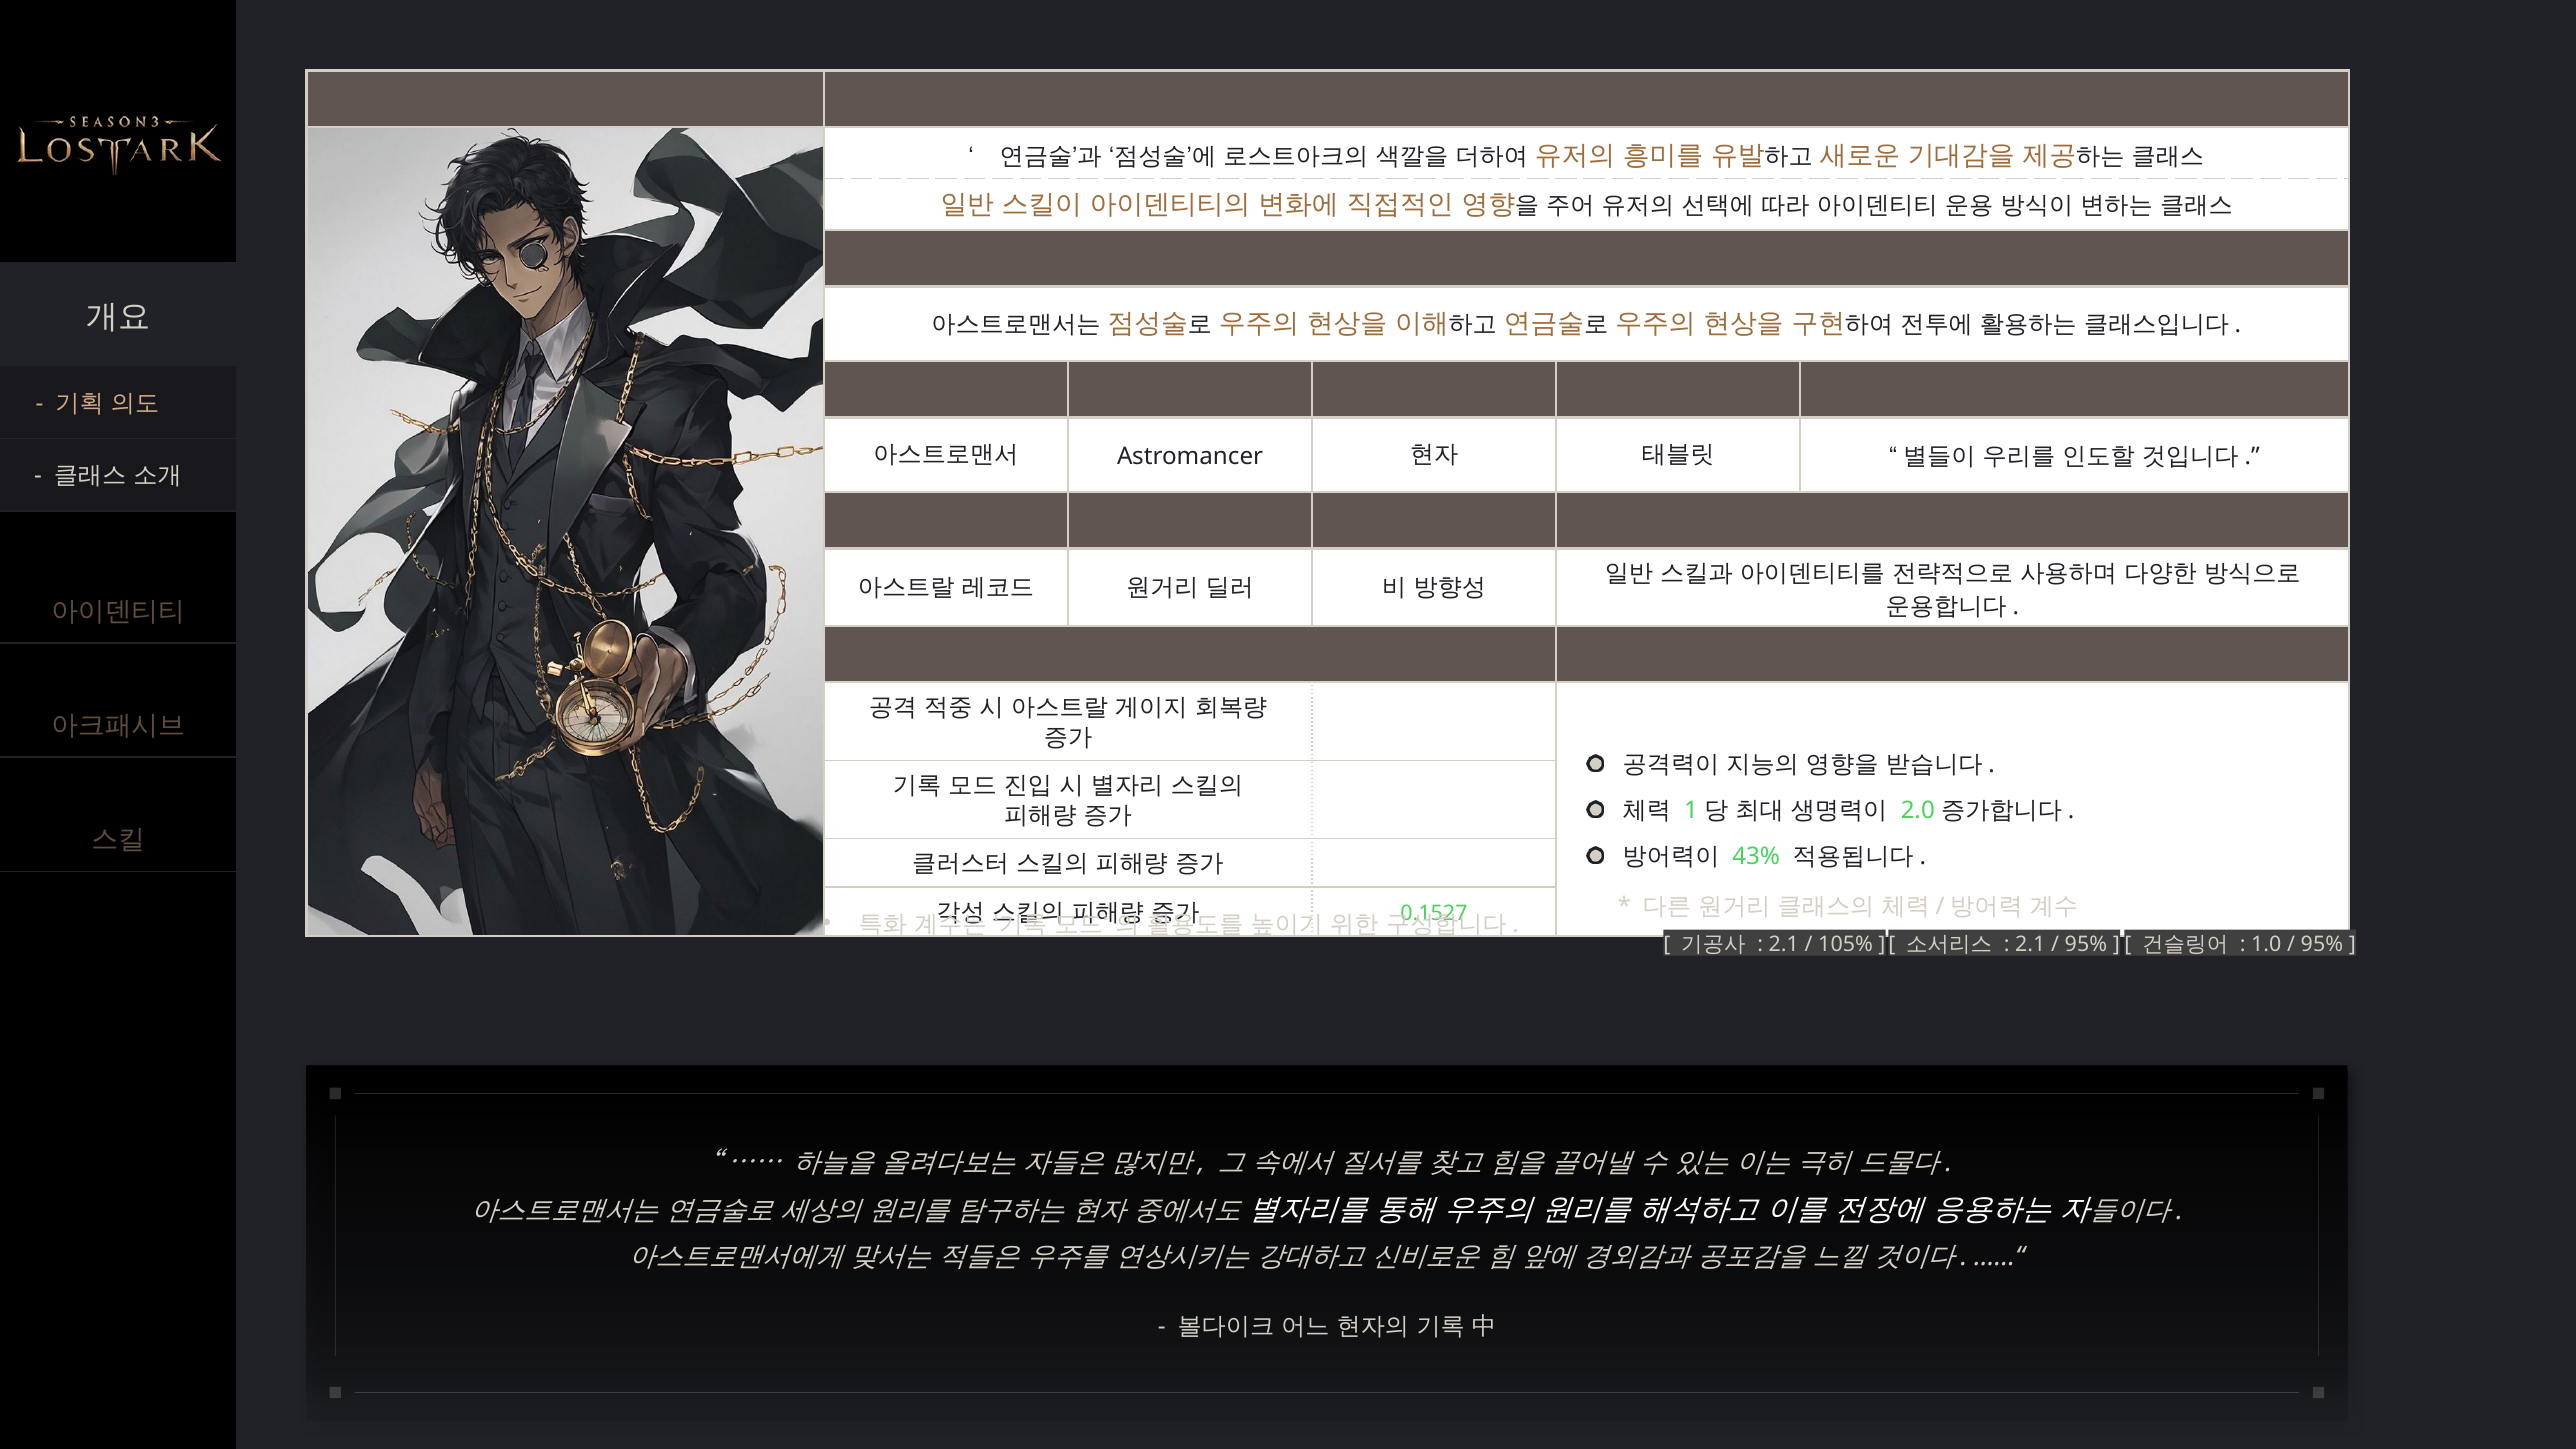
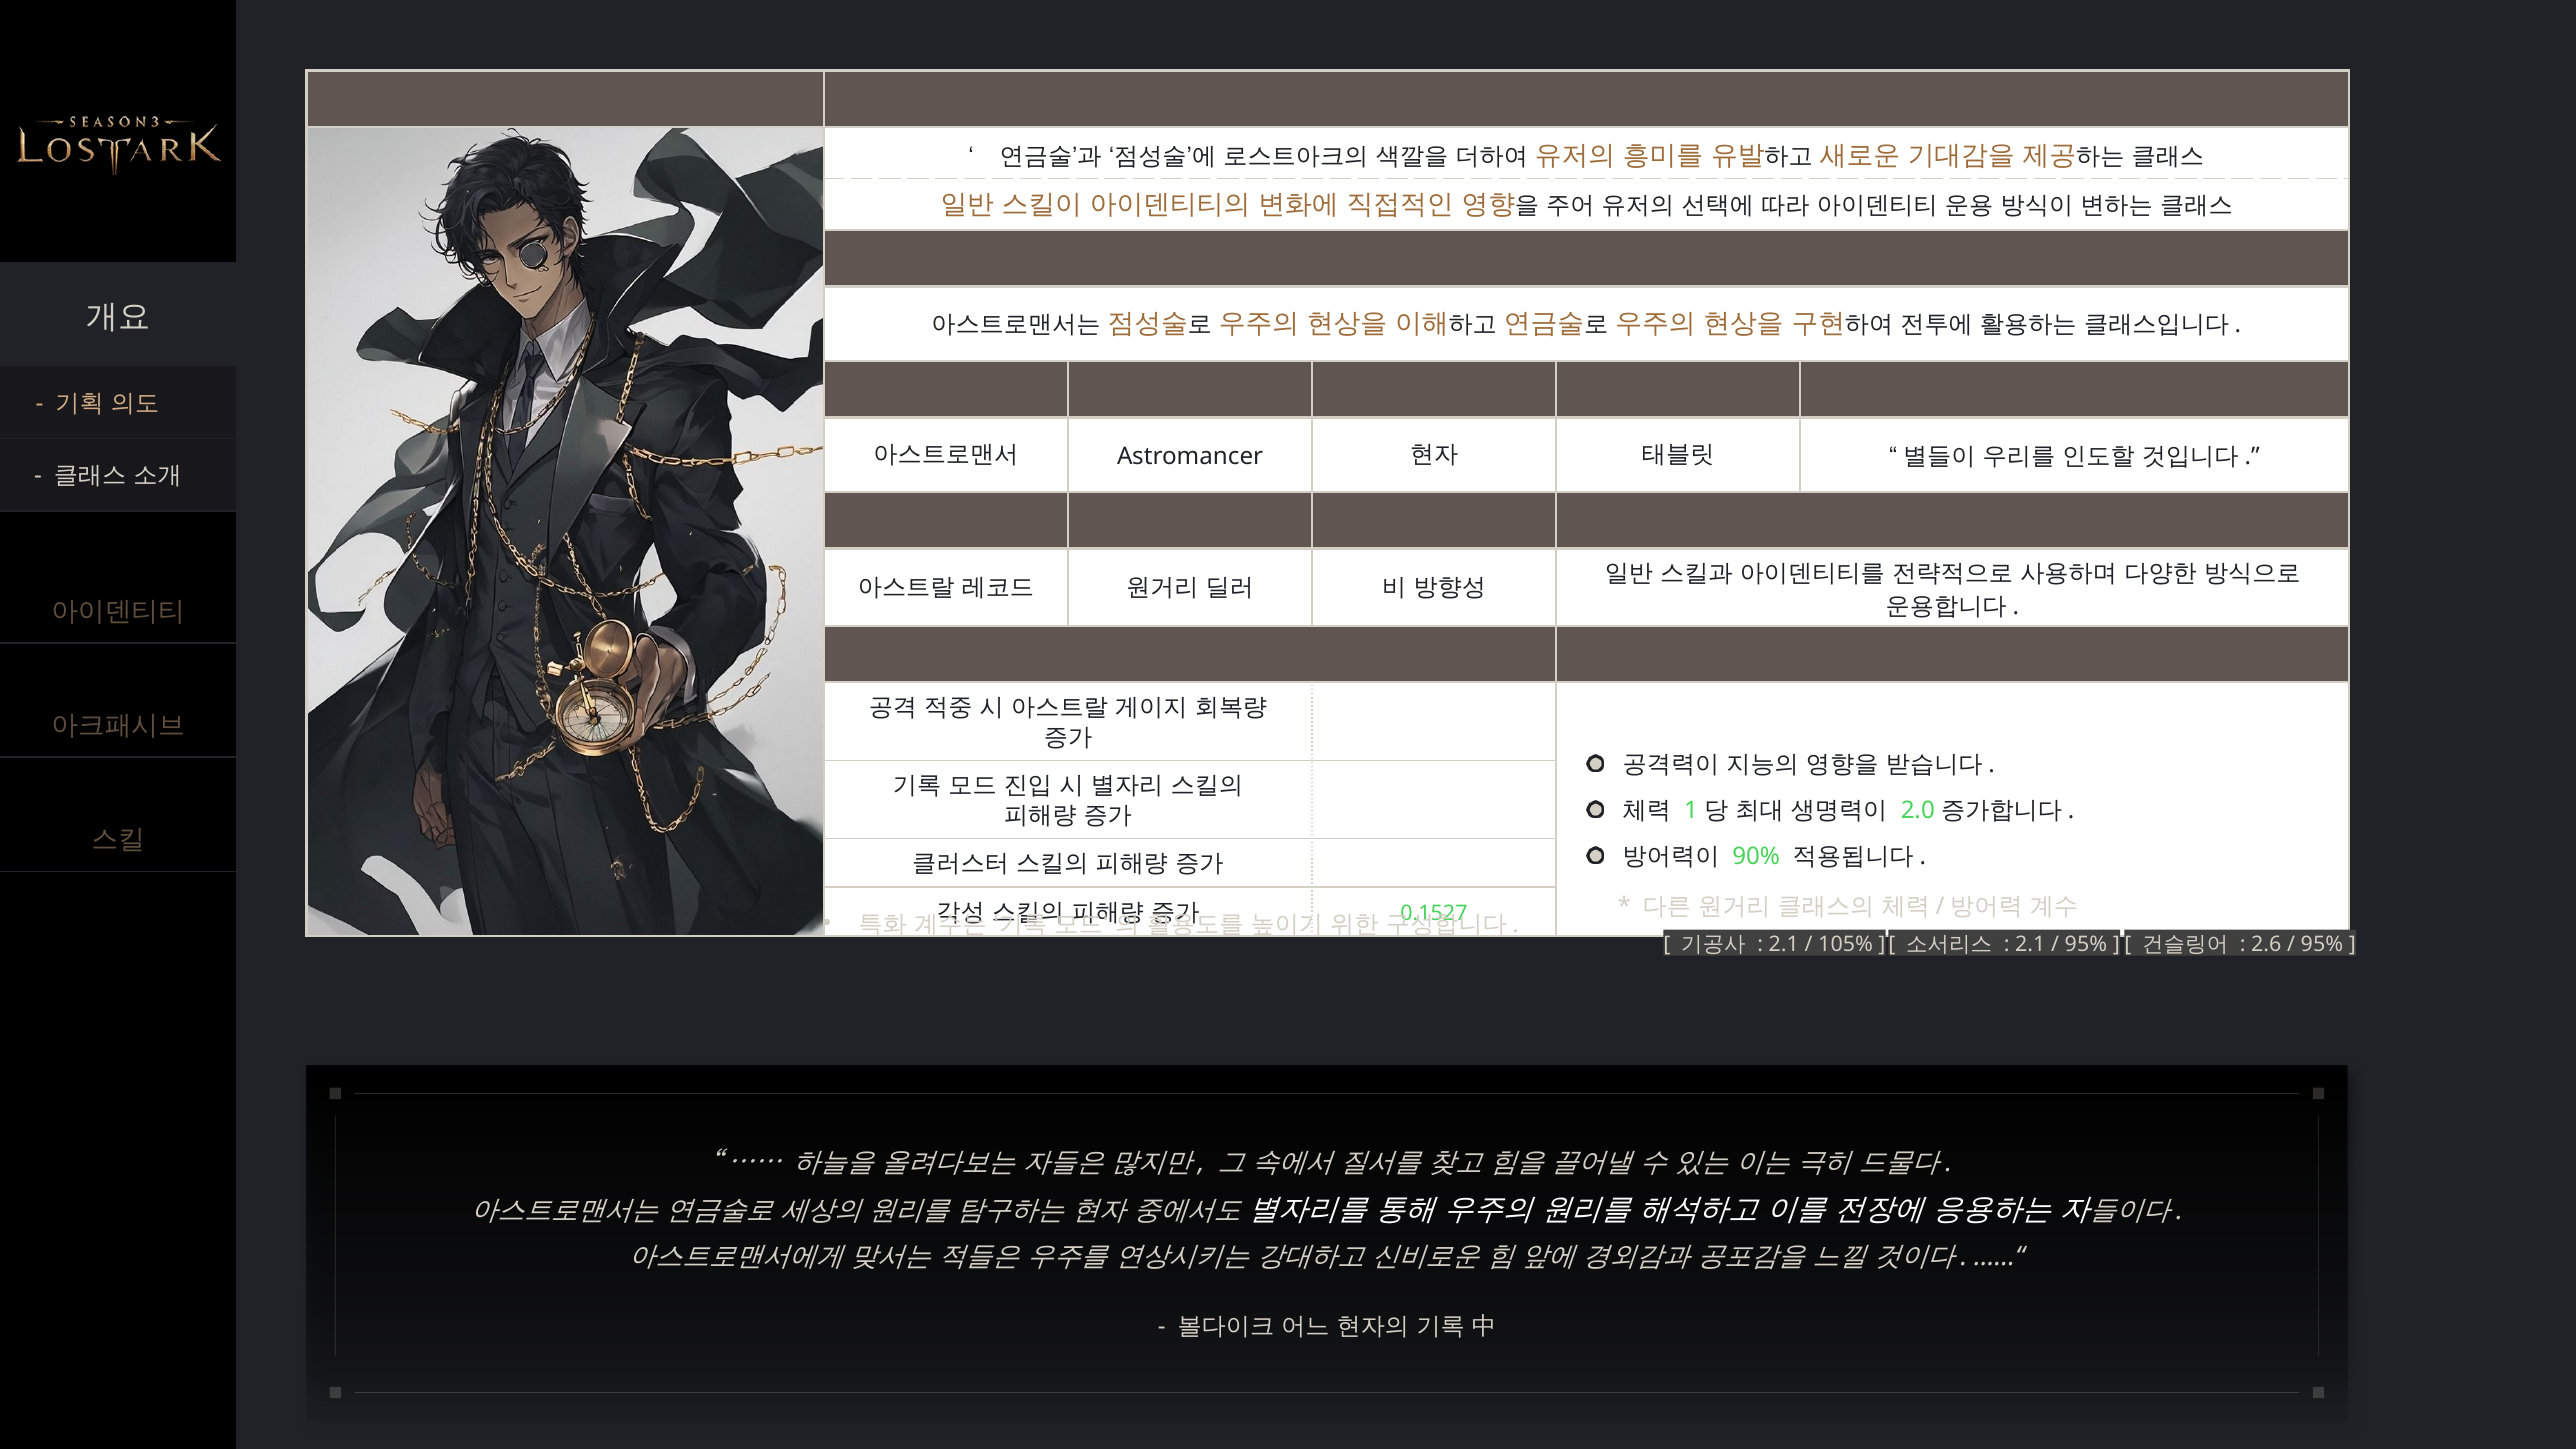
43%: 43% -> 90%
1.0: 1.0 -> 2.6
